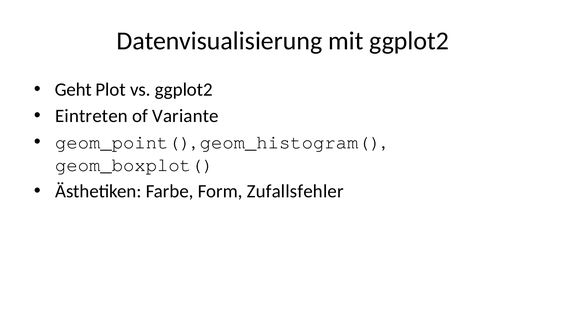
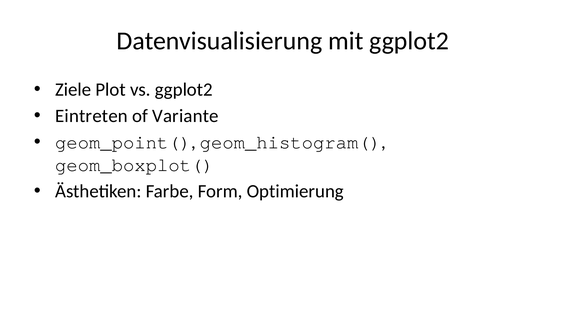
Geht: Geht -> Ziele
Zufallsfehler: Zufallsfehler -> Optimierung
